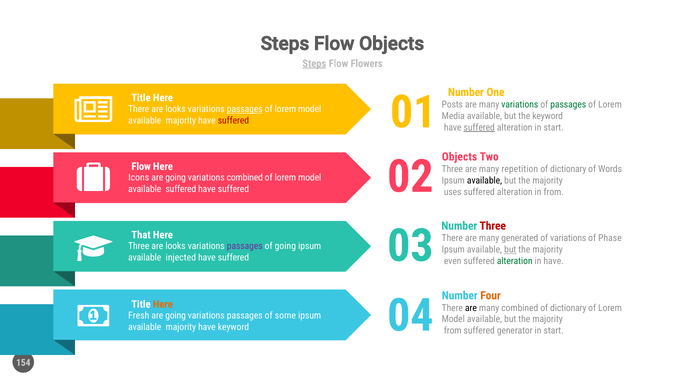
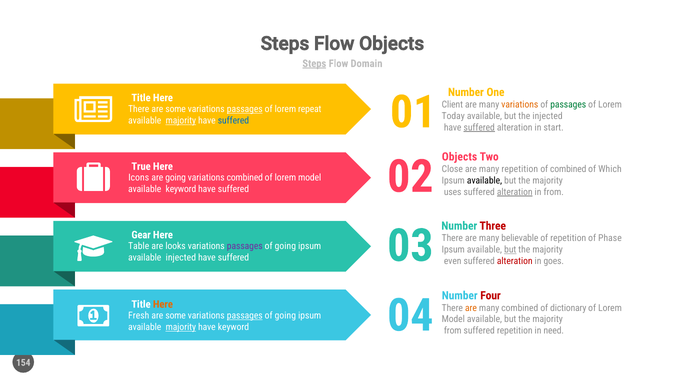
Flowers: Flowers -> Domain
Posts: Posts -> Client
variations at (520, 105) colour: green -> orange
There are looks: looks -> some
model at (310, 109): model -> repeat
Media: Media -> Today
the keyword: keyword -> injected
majority at (181, 121) underline: none -> present
suffered at (233, 121) colour: red -> blue
Flow at (141, 167): Flow -> True
Three at (452, 169): Three -> Close
dictionary at (568, 169): dictionary -> combined
Words: Words -> Which
available suffered: suffered -> keyword
alteration at (515, 192) underline: none -> present
That: That -> Gear
generated: generated -> believable
of variations: variations -> repetition
Three at (139, 246): Three -> Table
alteration at (515, 261) colour: green -> red
in have: have -> goes
Four colour: orange -> red
are at (471, 308) colour: black -> orange
going at (176, 316): going -> some
passages at (245, 316) underline: none -> present
some at (285, 316): some -> going
majority at (181, 327) underline: none -> present
suffered generator: generator -> repetition
start at (554, 331): start -> need
